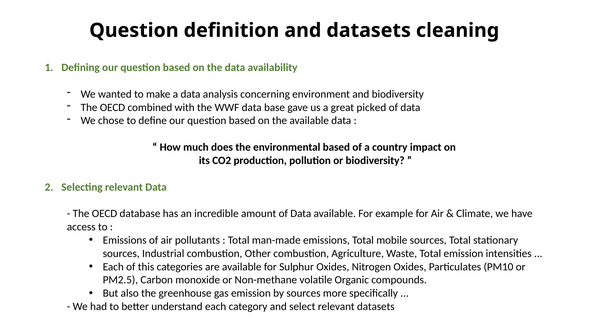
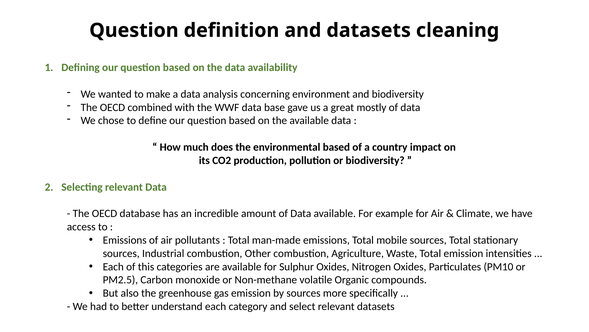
picked: picked -> mostly
